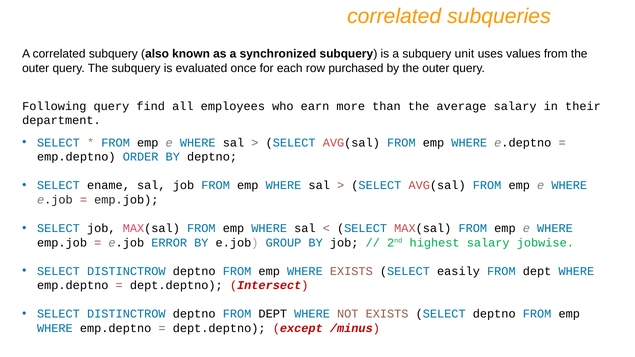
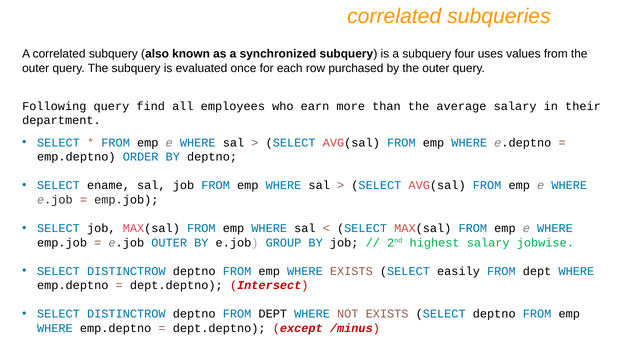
unit: unit -> four
e.job ERROR: ERROR -> OUTER
